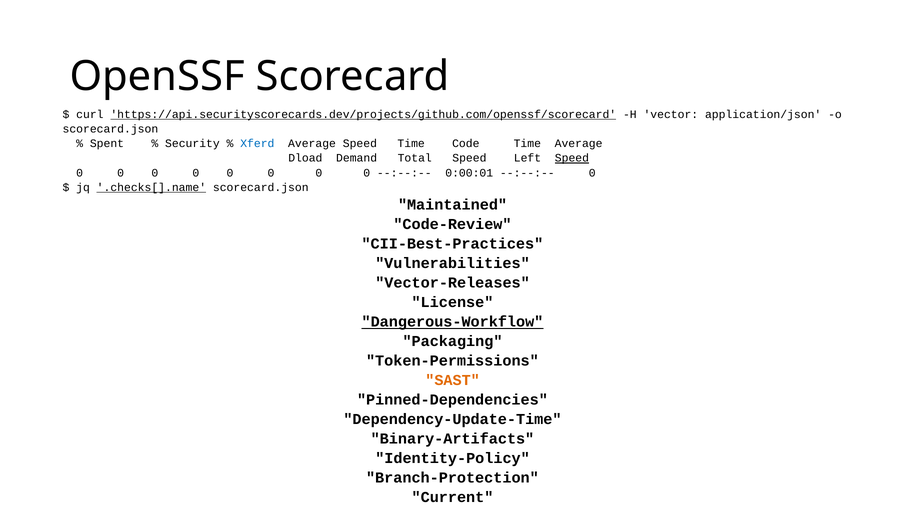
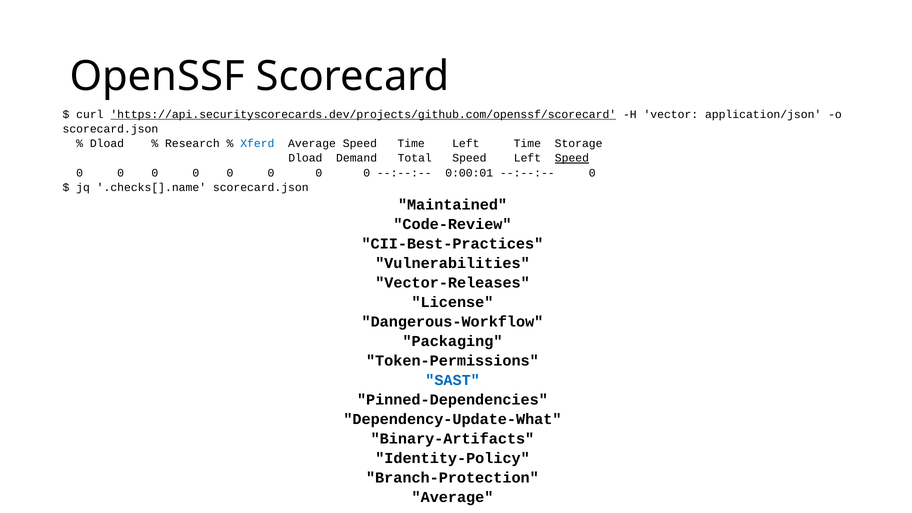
Spent at (107, 144): Spent -> Dload
Security: Security -> Research
Time Code: Code -> Left
Time Average: Average -> Storage
.checks[].name underline: present -> none
Dangerous-Workflow underline: present -> none
SAST colour: orange -> blue
Dependency-Update-Time: Dependency-Update-Time -> Dependency-Update-What
Current at (453, 497): Current -> Average
